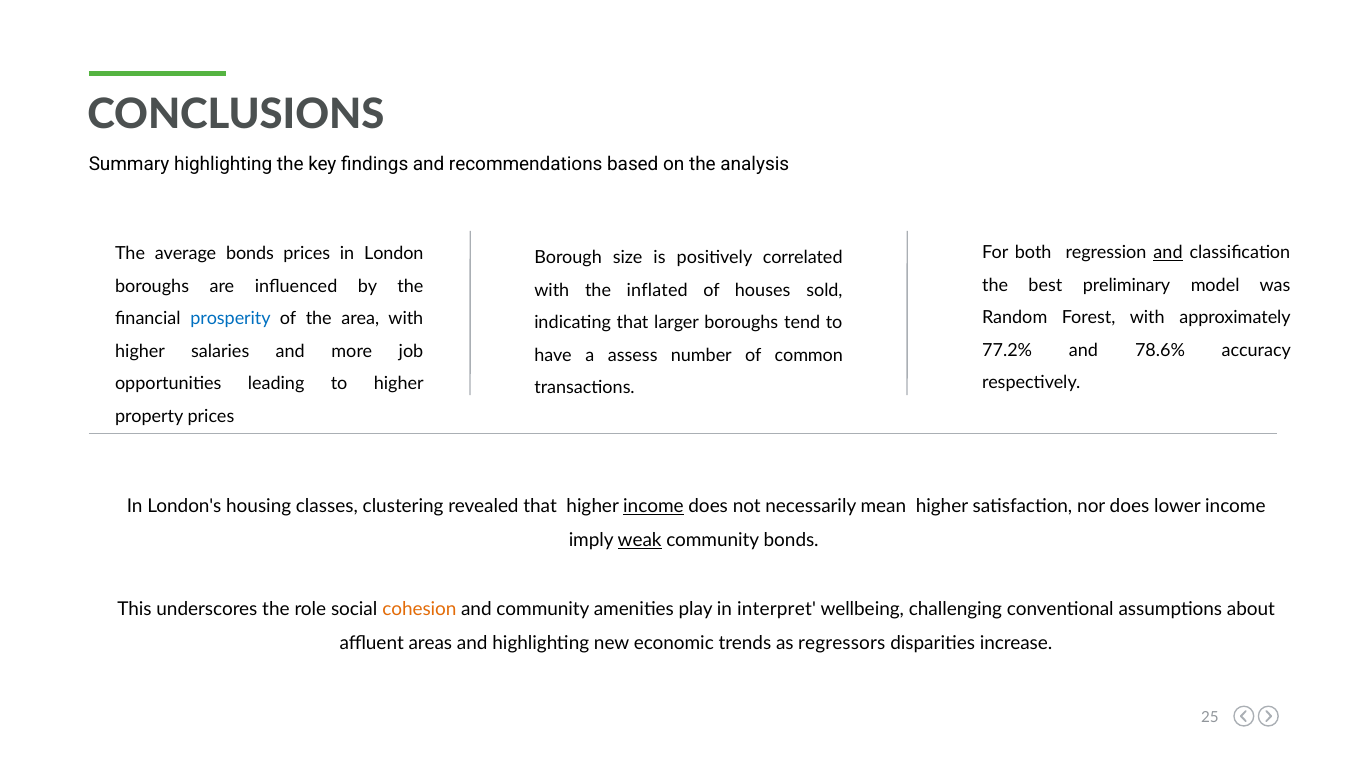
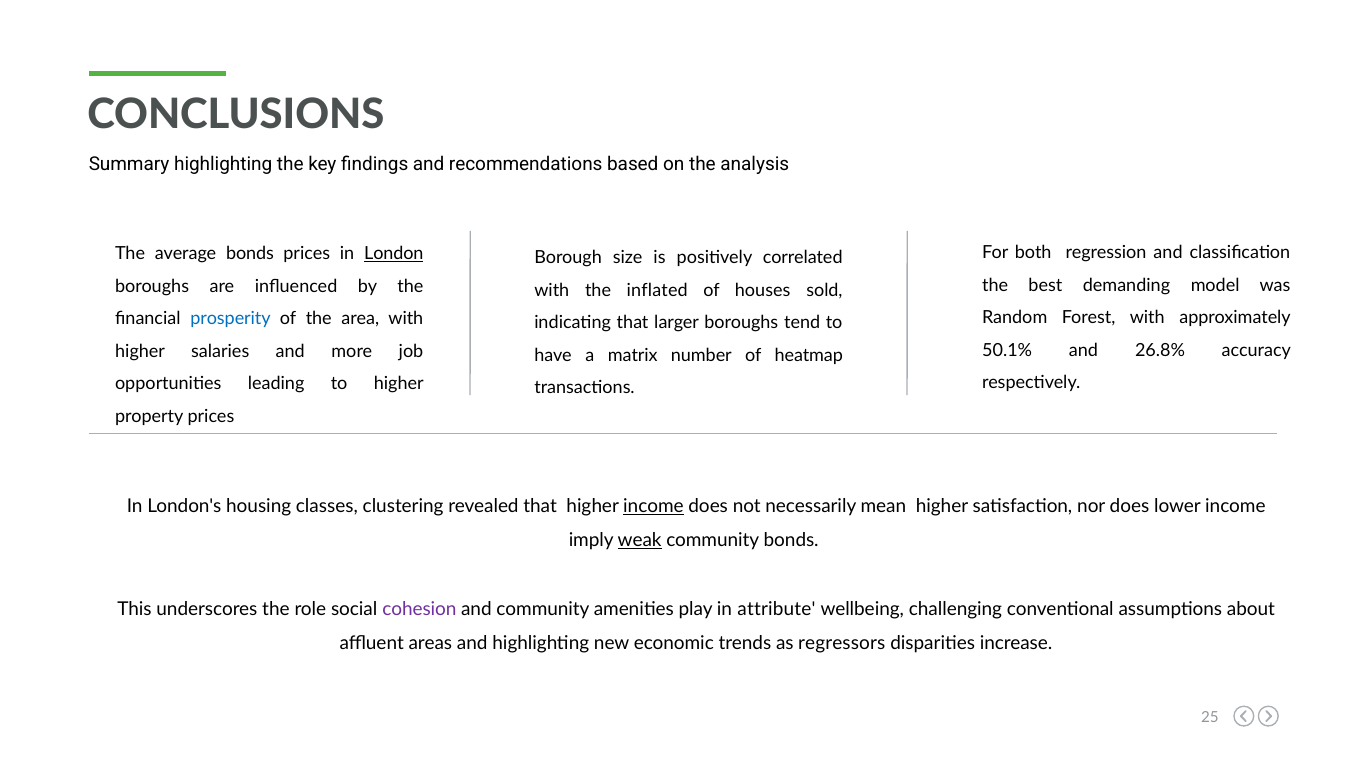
and at (1168, 252) underline: present -> none
London underline: none -> present
preliminary: preliminary -> demanding
77.2%: 77.2% -> 50.1%
78.6%: 78.6% -> 26.8%
assess: assess -> matrix
common: common -> heatmap
cohesion colour: orange -> purple
interpret: interpret -> attribute
